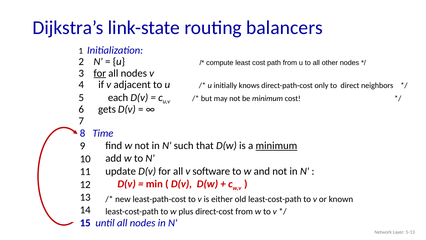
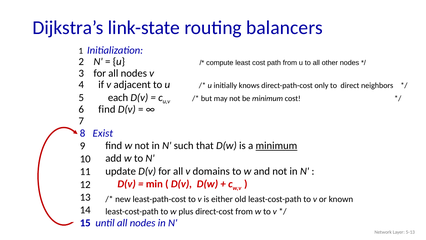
for at (100, 73) underline: present -> none
6 gets: gets -> find
Time: Time -> Exist
software: software -> domains
